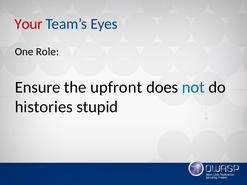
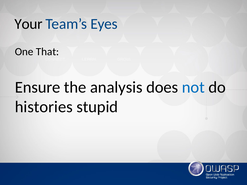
Your colour: red -> black
Role: Role -> That
upfront: upfront -> analysis
